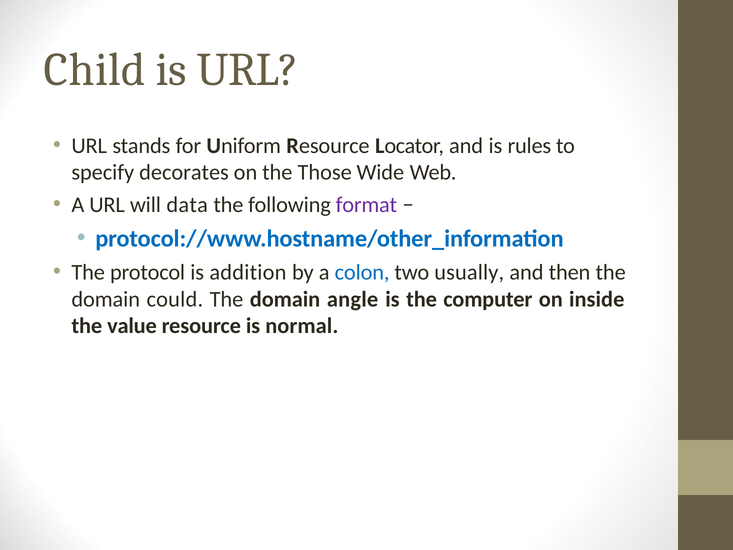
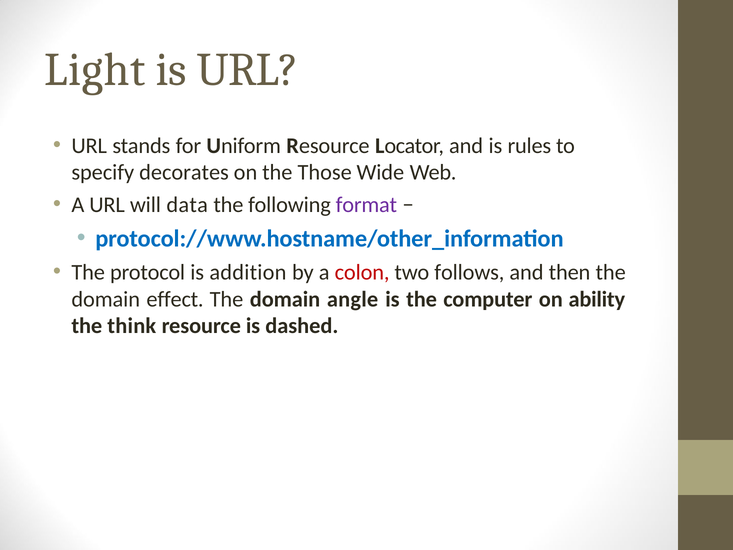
Child: Child -> Light
colon colour: blue -> red
usually: usually -> follows
could: could -> effect
inside: inside -> ability
value: value -> think
normal: normal -> dashed
